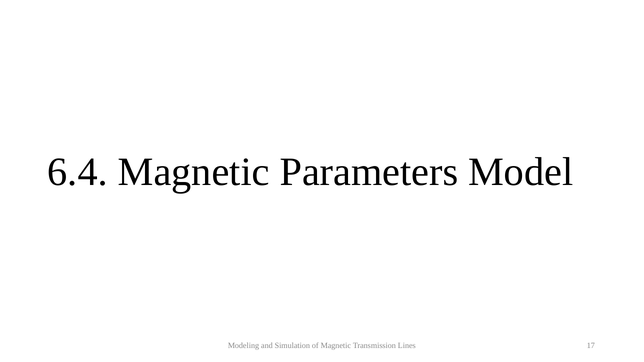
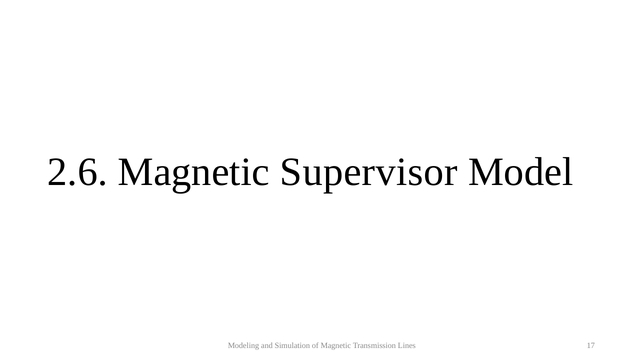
6.4: 6.4 -> 2.6
Parameters: Parameters -> Supervisor
